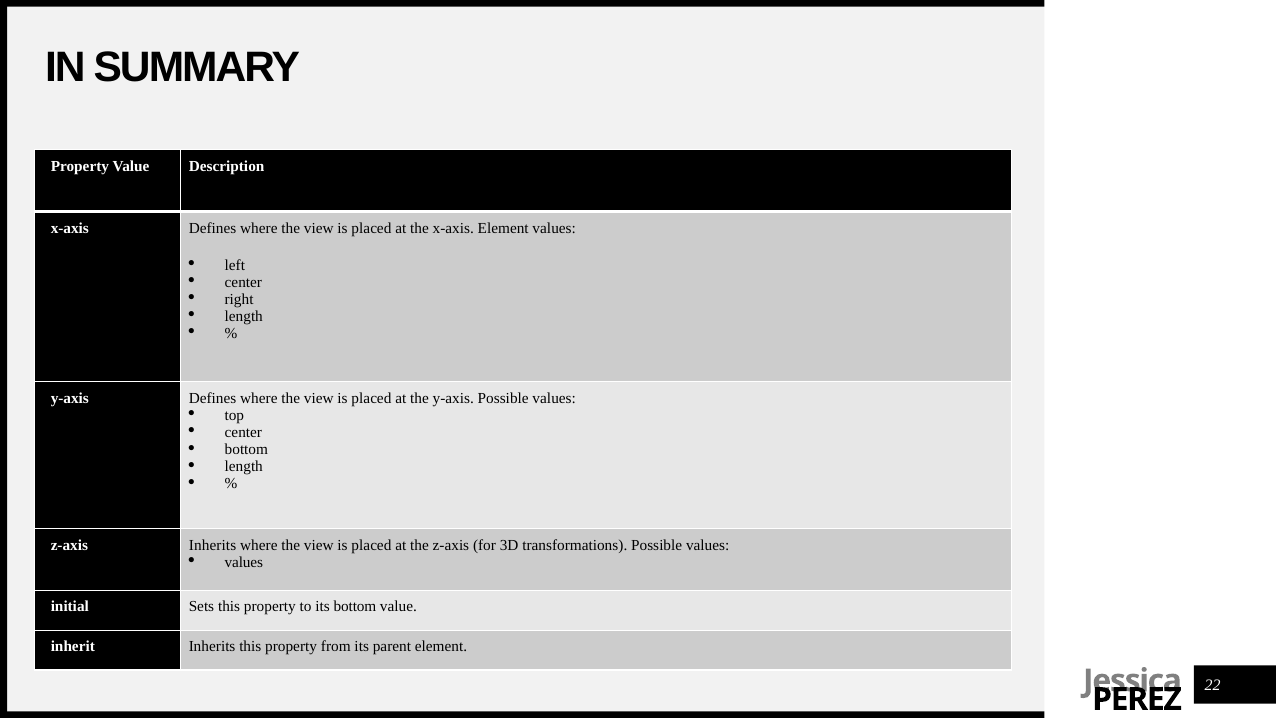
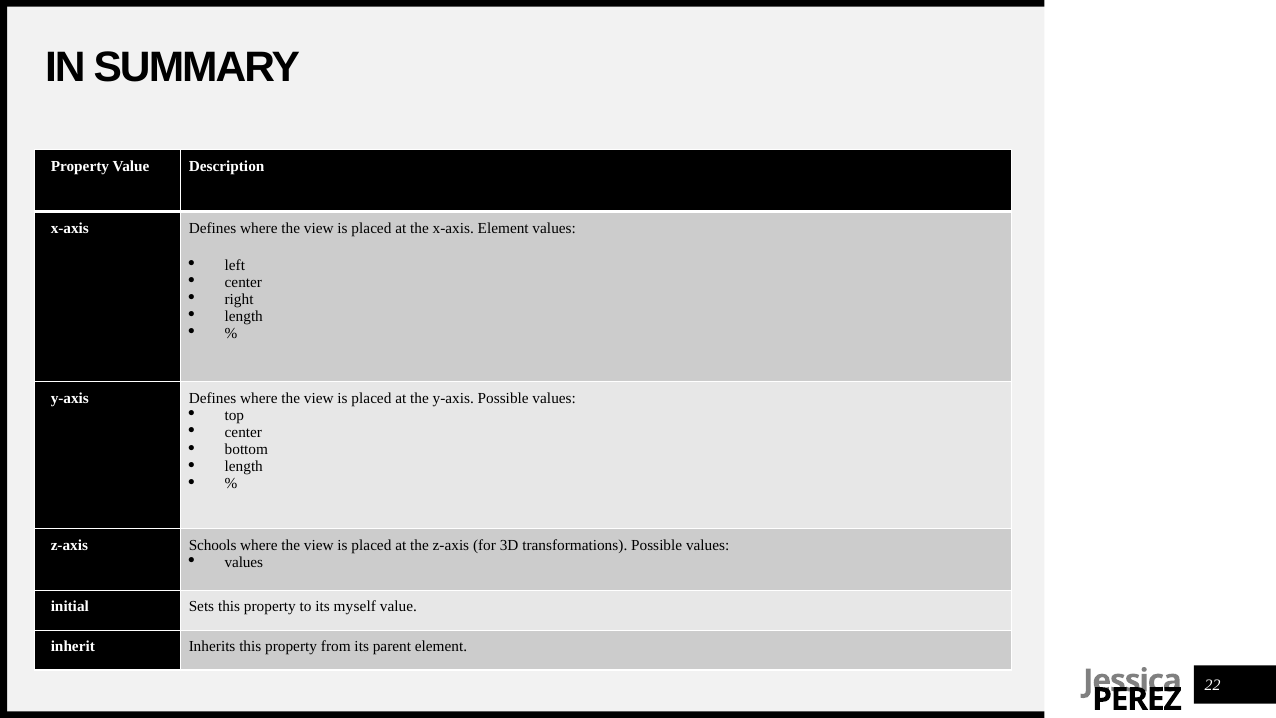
z-axis Inherits: Inherits -> Schools
its bottom: bottom -> myself
